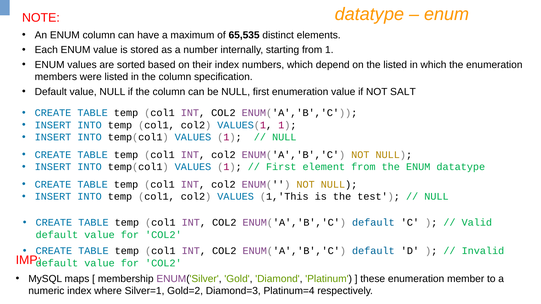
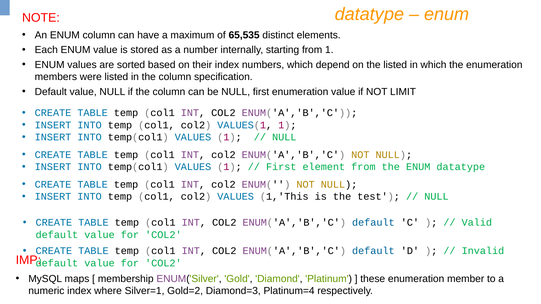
SALT: SALT -> LIMIT
